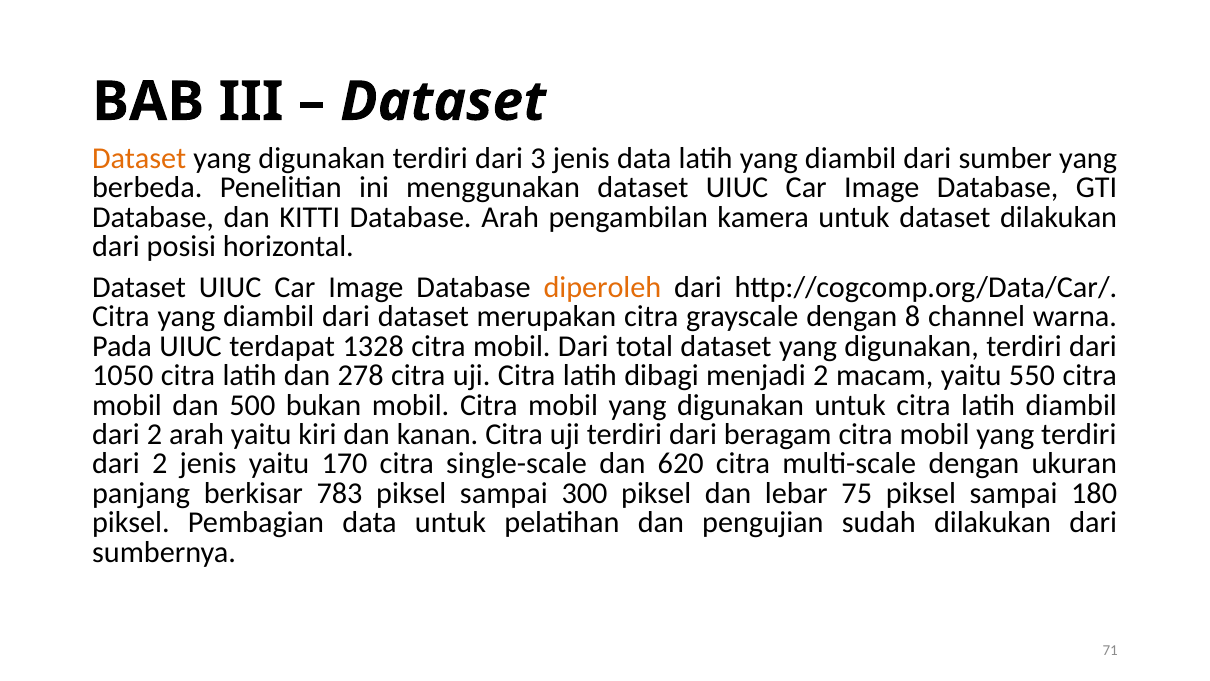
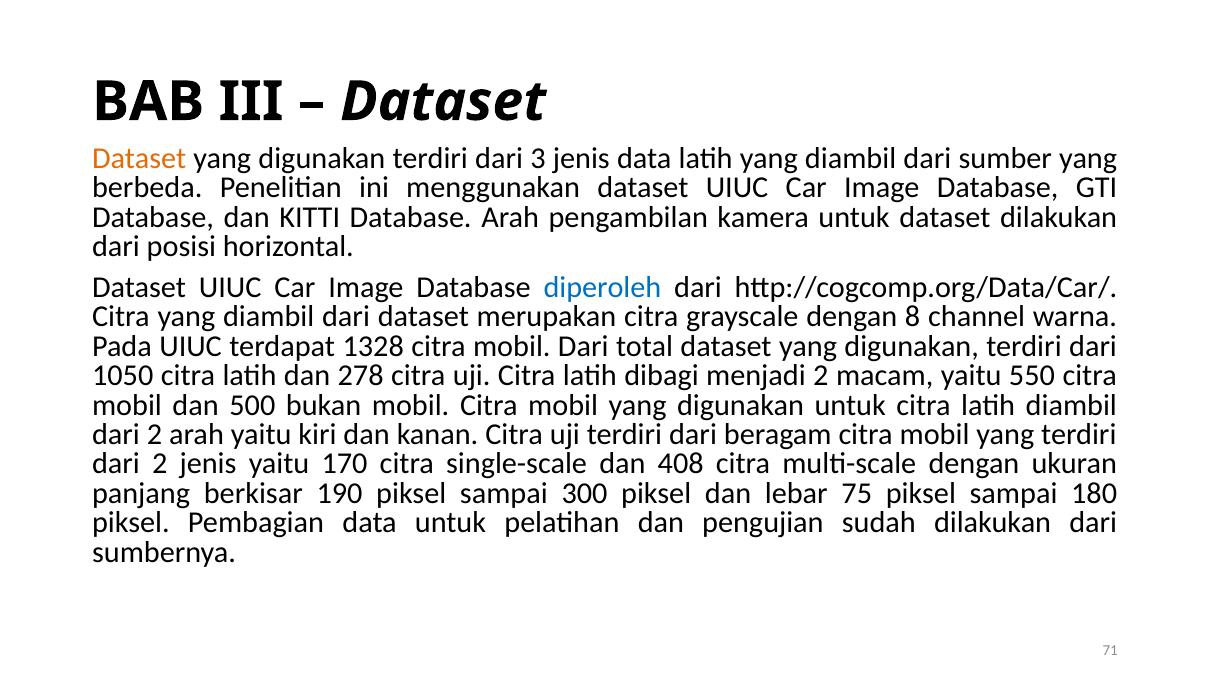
diperoleh colour: orange -> blue
620: 620 -> 408
783: 783 -> 190
